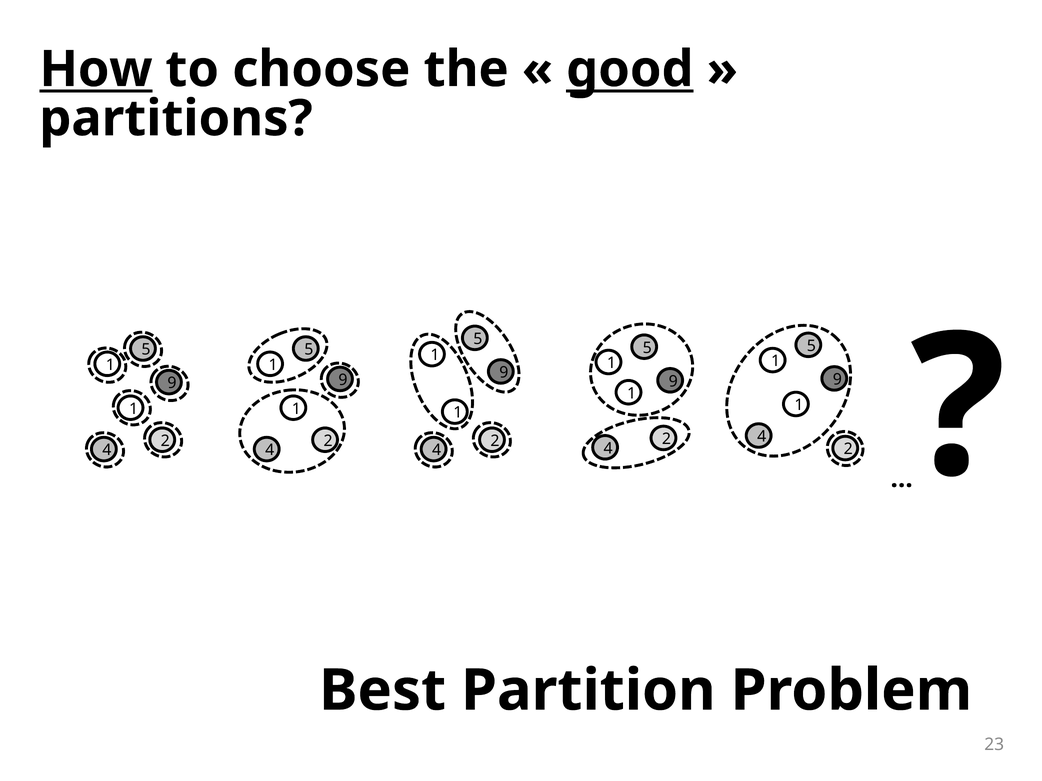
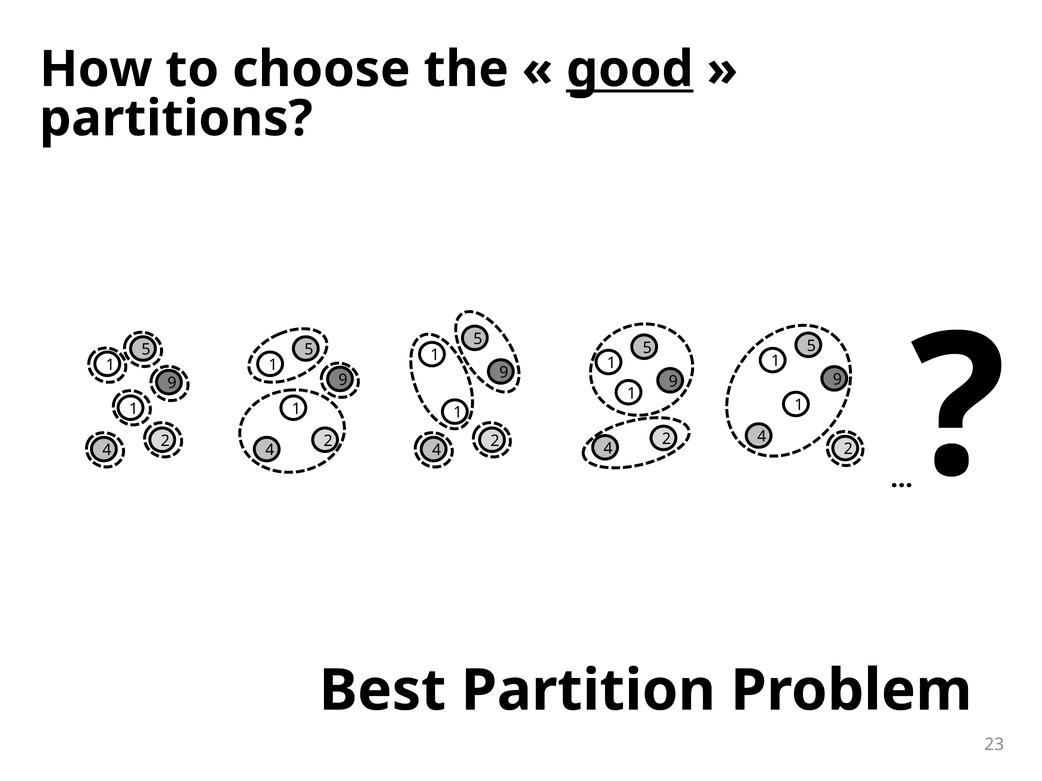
How underline: present -> none
